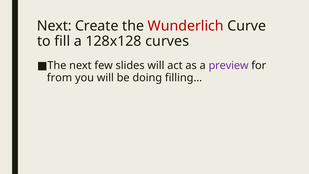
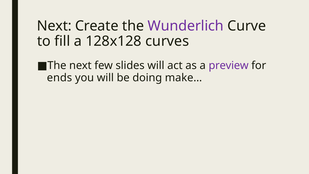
Wunderlich colour: red -> purple
from: from -> ends
filling…: filling… -> make…
